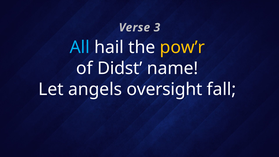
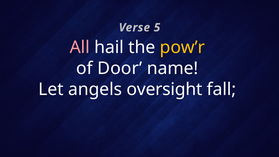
3: 3 -> 5
All colour: light blue -> pink
Didst: Didst -> Door
